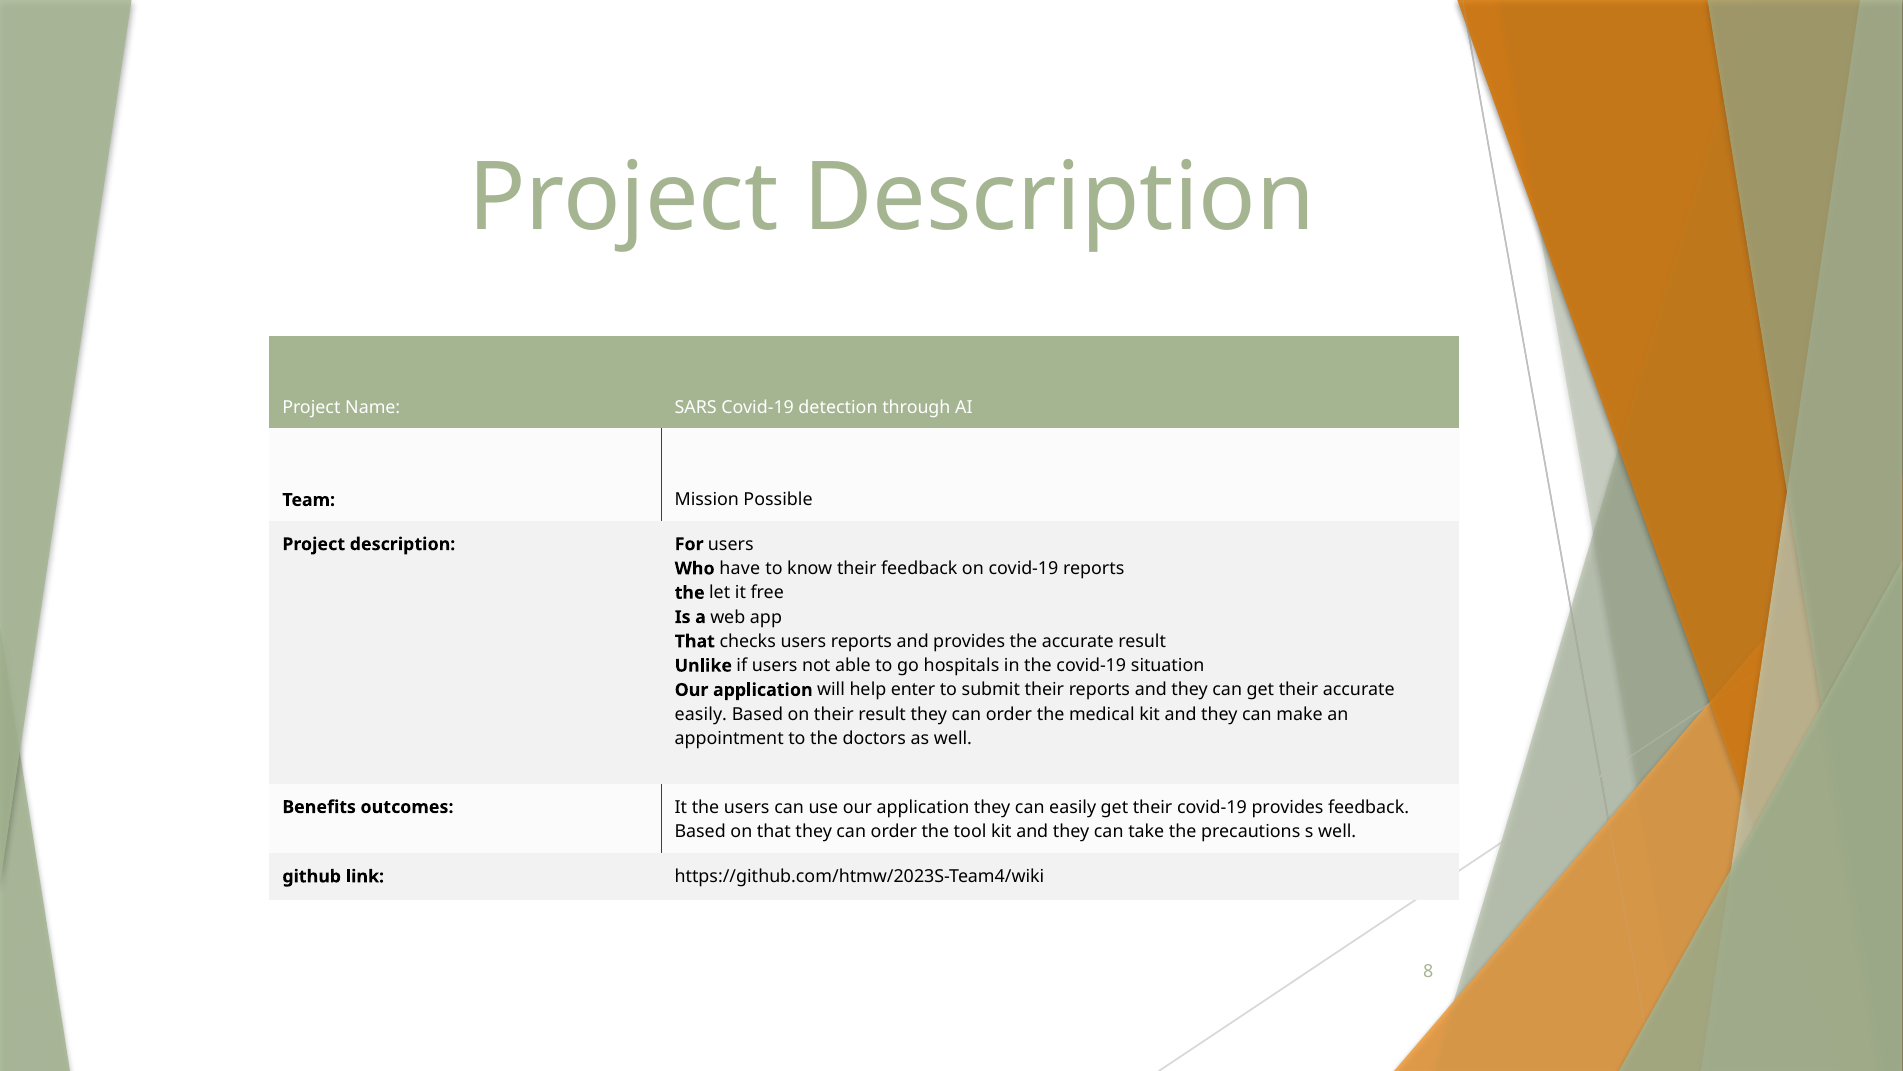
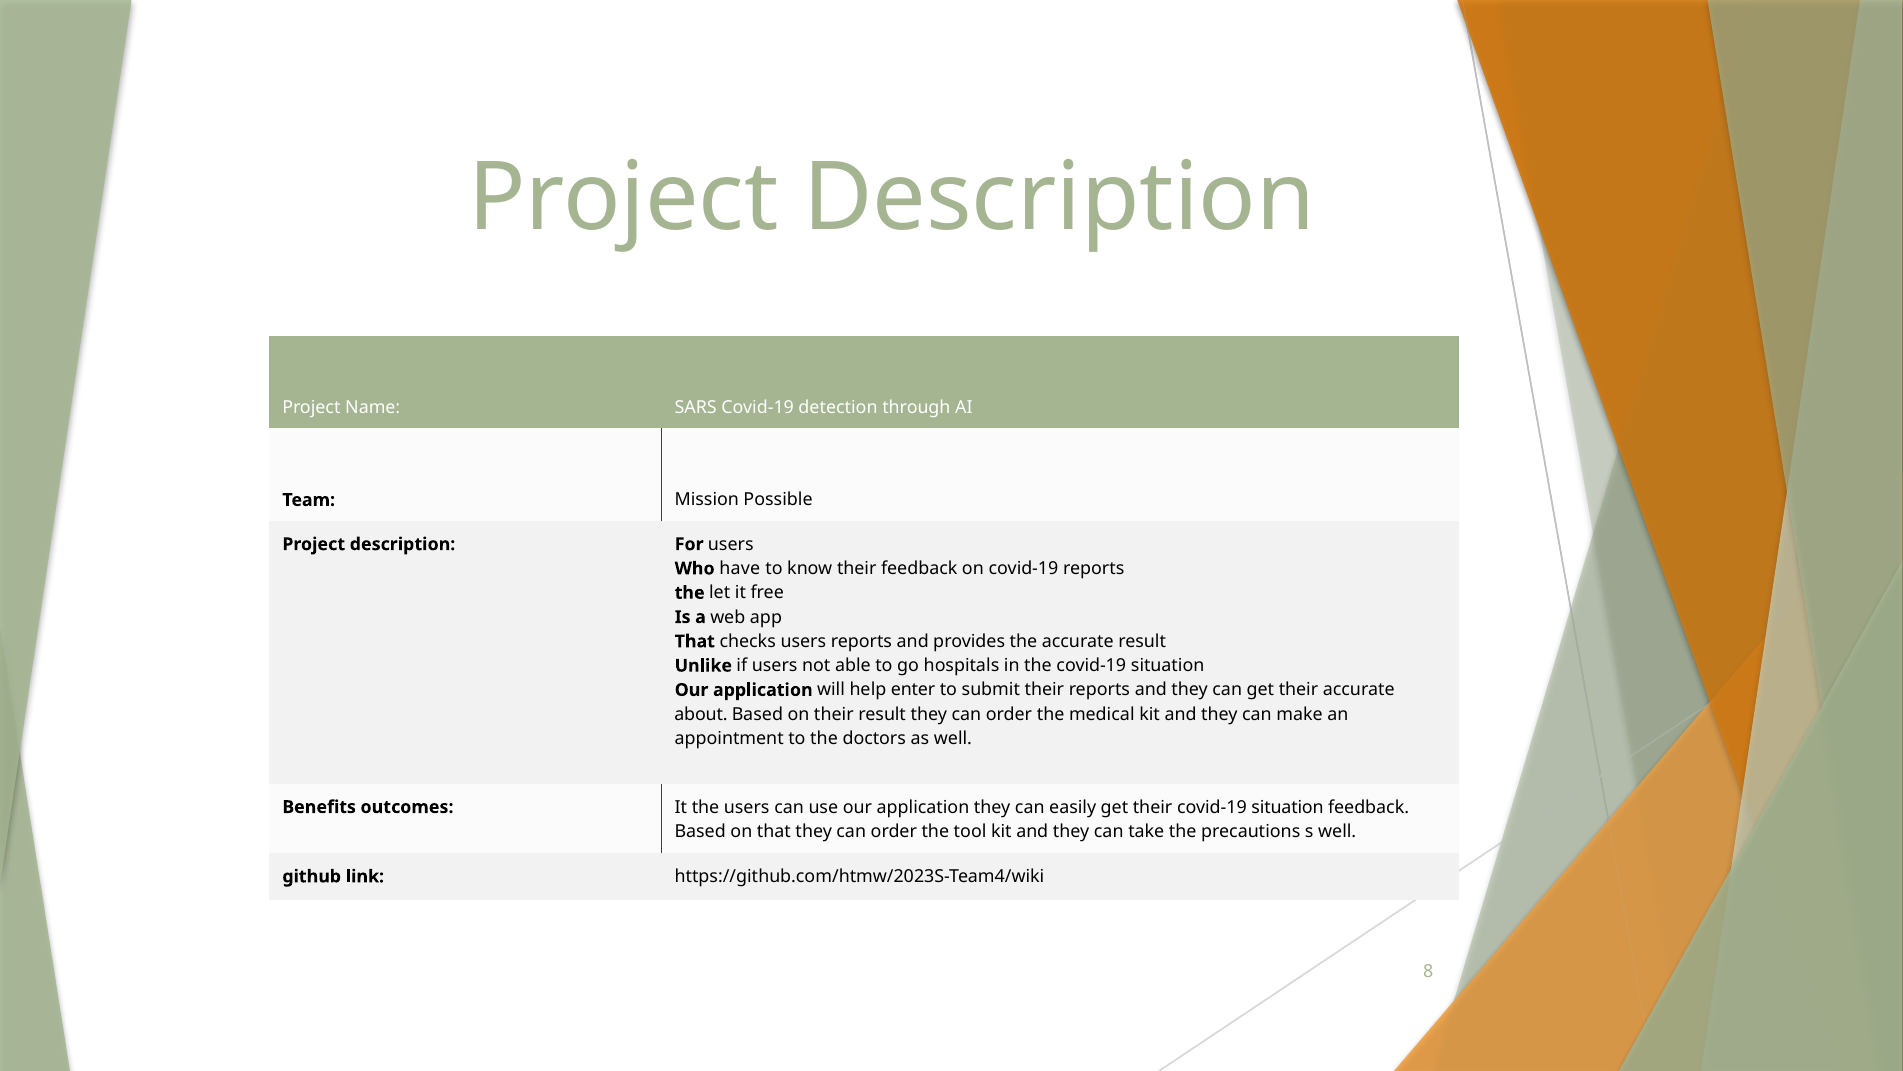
easily at (701, 714): easily -> about
their covid-19 provides: provides -> situation
